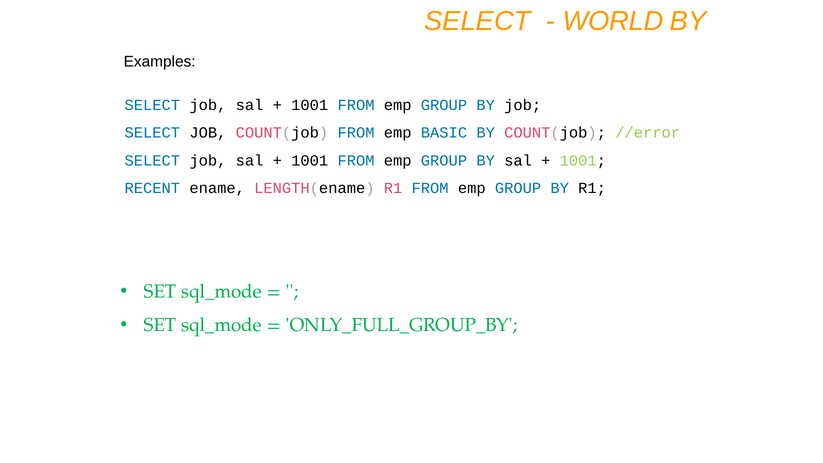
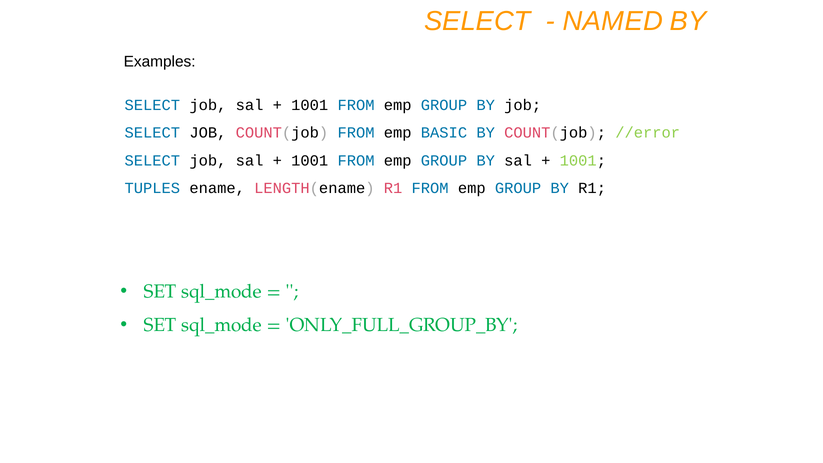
WORLD: WORLD -> NAMED
RECENT: RECENT -> TUPLES
